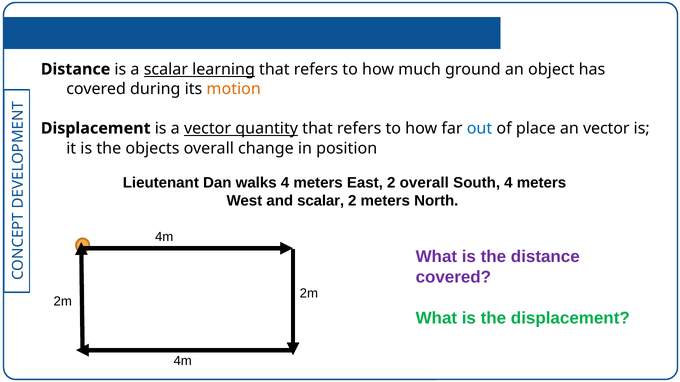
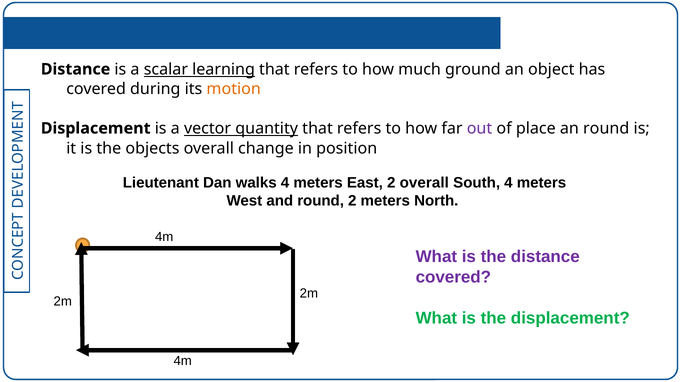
out colour: blue -> purple
an vector: vector -> round
and scalar: scalar -> round
